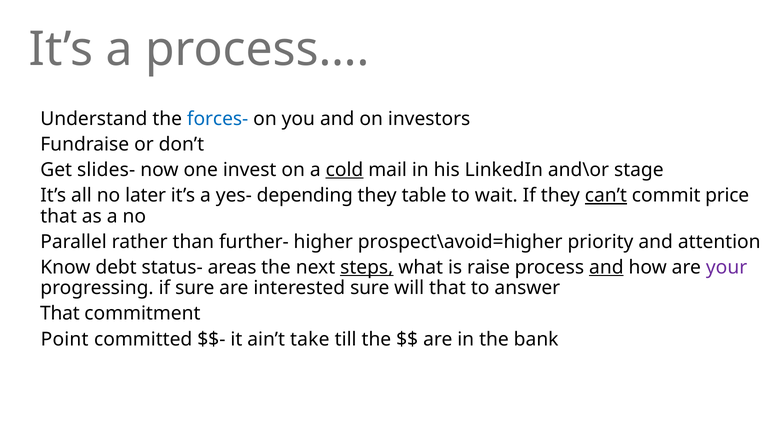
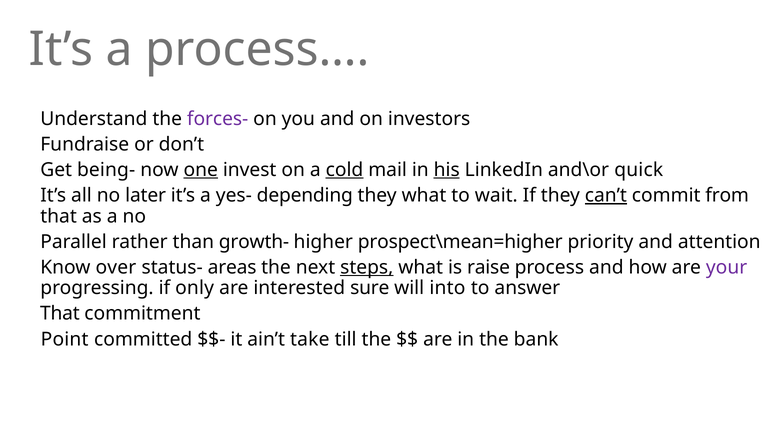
forces- colour: blue -> purple
slides-: slides- -> being-
one underline: none -> present
his underline: none -> present
stage: stage -> quick
they table: table -> what
price: price -> from
further-: further- -> growth-
prospect\avoid=higher: prospect\avoid=higher -> prospect\mean=higher
debt: debt -> over
and at (606, 267) underline: present -> none
if sure: sure -> only
will that: that -> into
